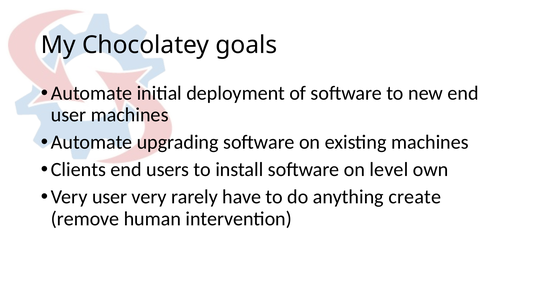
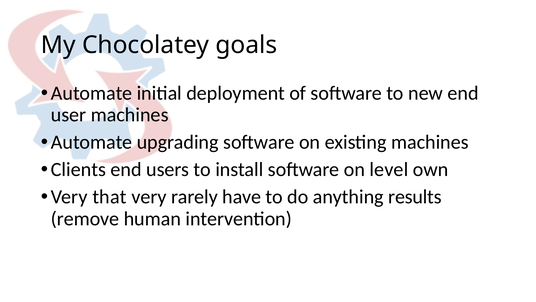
Very user: user -> that
create: create -> results
